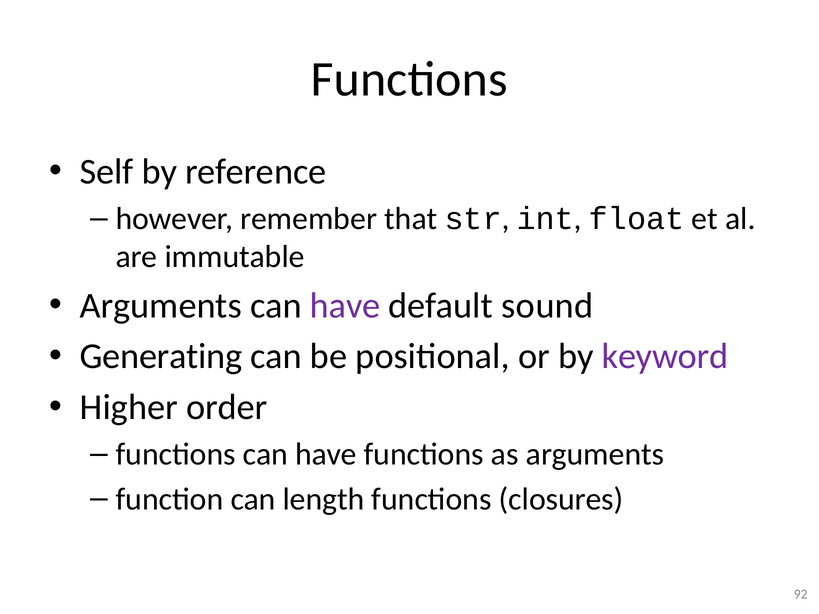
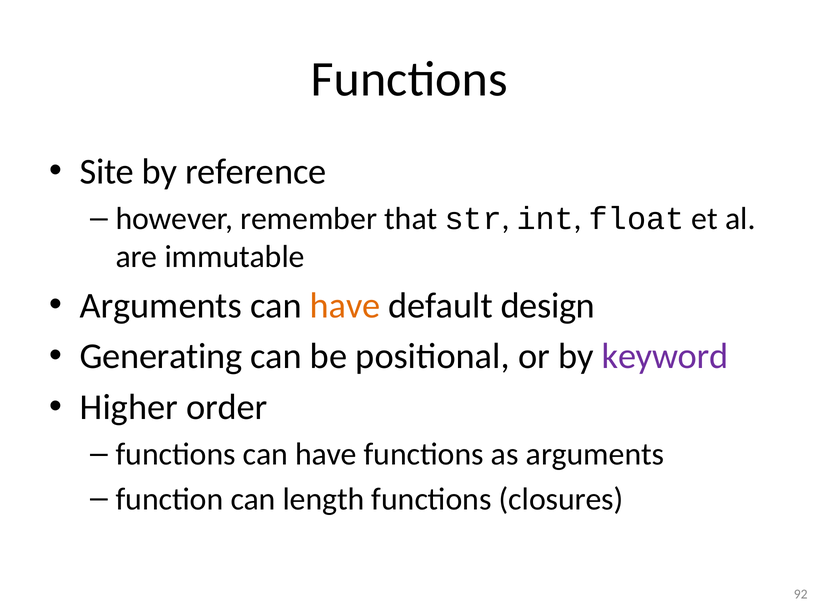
Self: Self -> Site
have at (345, 306) colour: purple -> orange
sound: sound -> design
